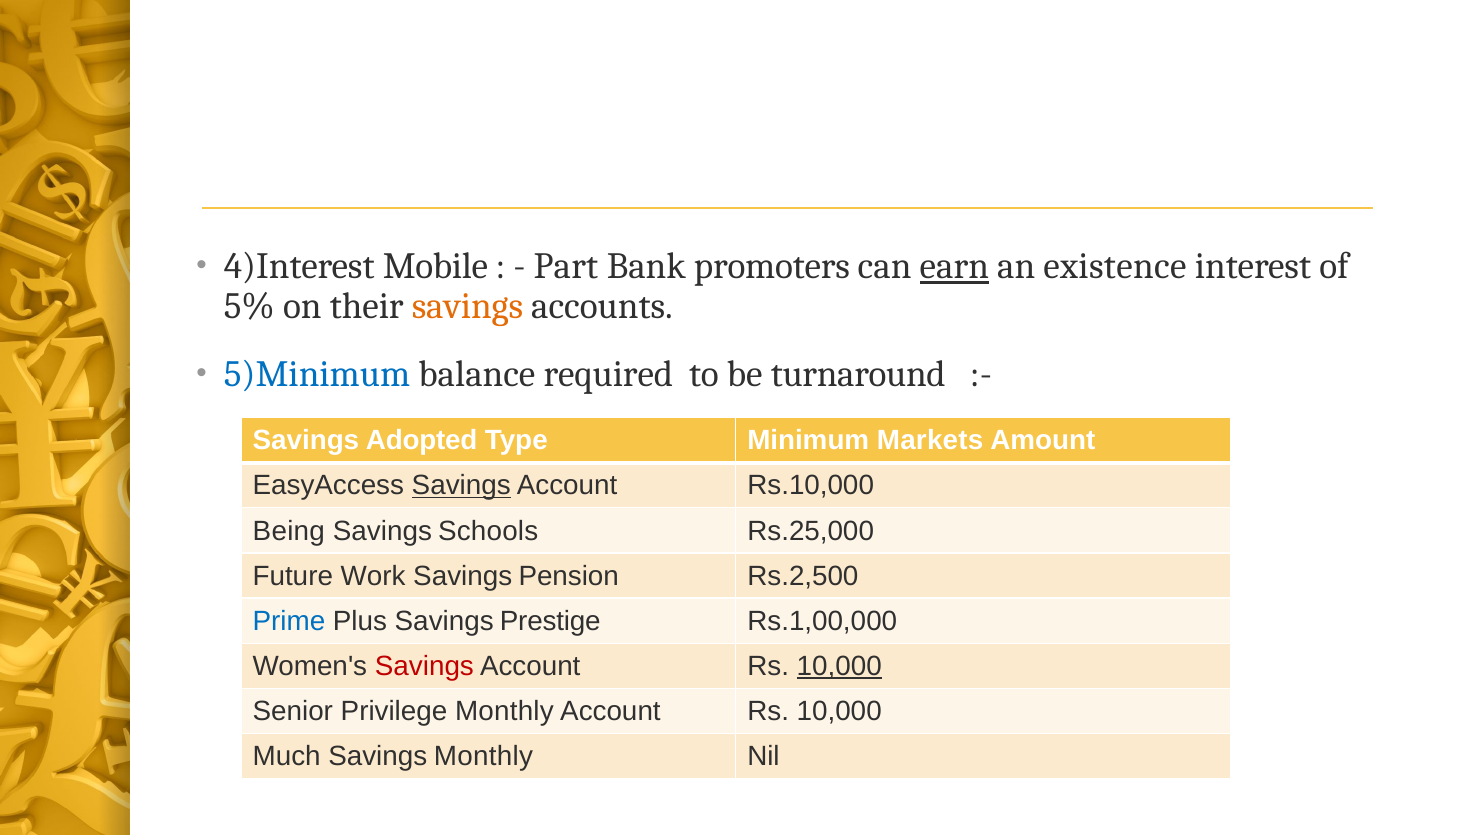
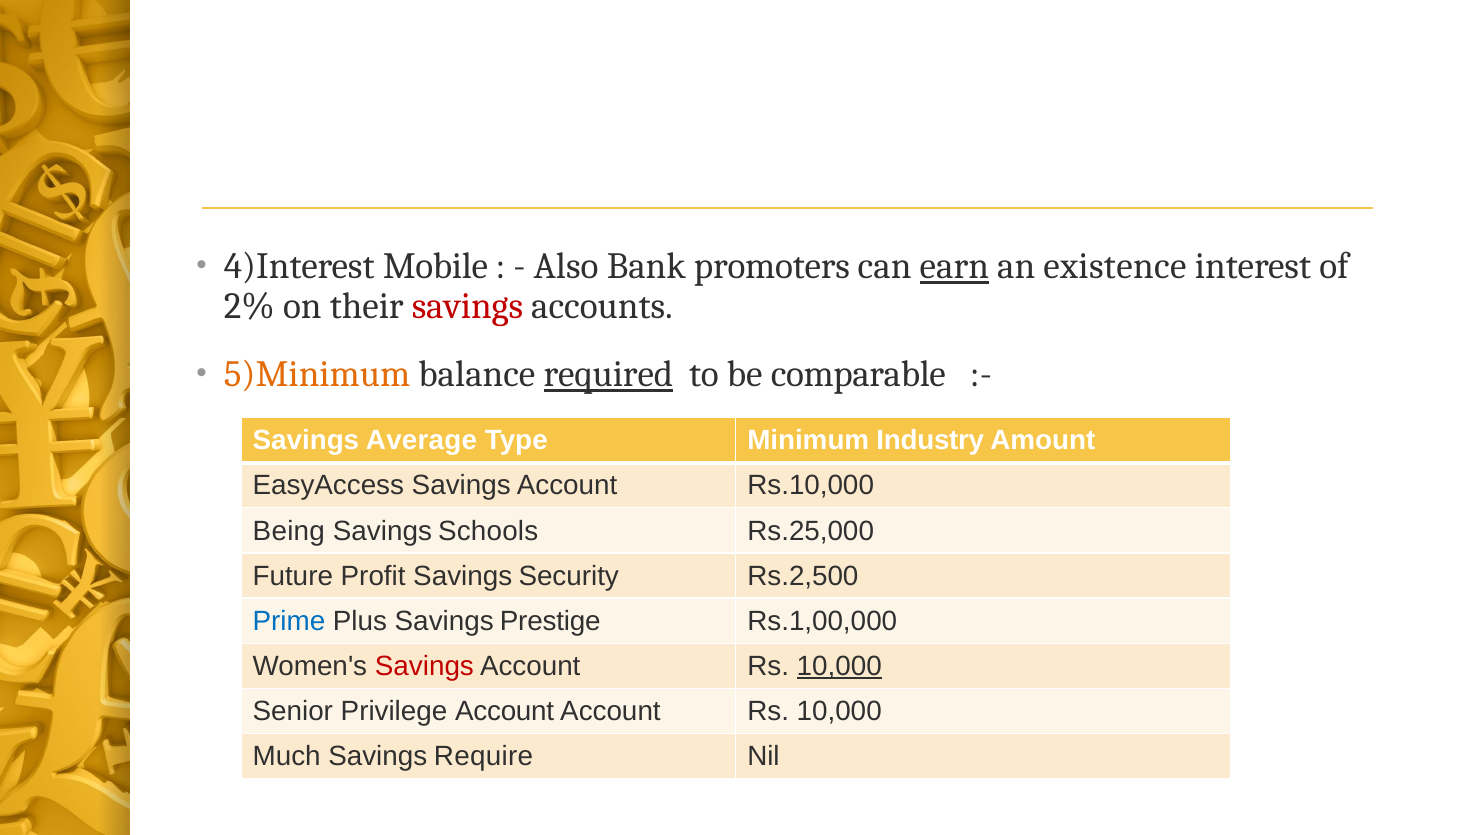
Part: Part -> Also
5%: 5% -> 2%
savings at (467, 307) colour: orange -> red
5)Minimum colour: blue -> orange
required underline: none -> present
turnaround: turnaround -> comparable
Adopted: Adopted -> Average
Markets: Markets -> Industry
Savings at (461, 486) underline: present -> none
Work: Work -> Profit
Pension: Pension -> Security
Privilege Monthly: Monthly -> Account
Savings Monthly: Monthly -> Require
